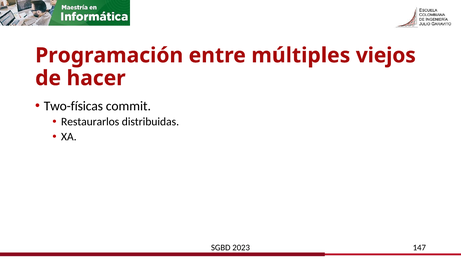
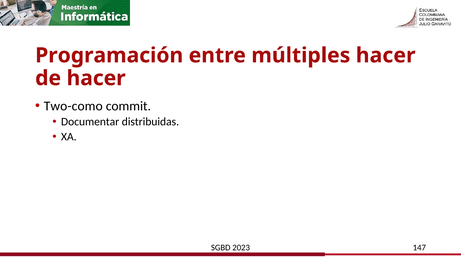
múltiples viejos: viejos -> hacer
Two-físicas: Two-físicas -> Two-como
Restaurarlos: Restaurarlos -> Documentar
